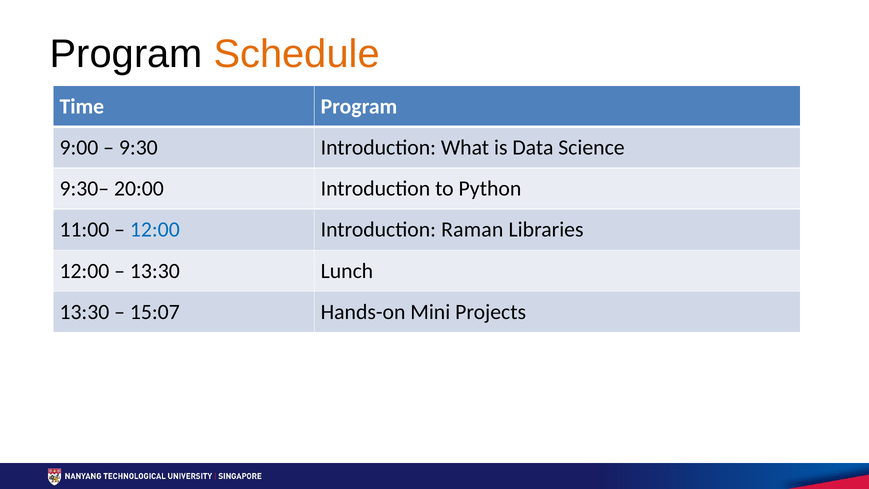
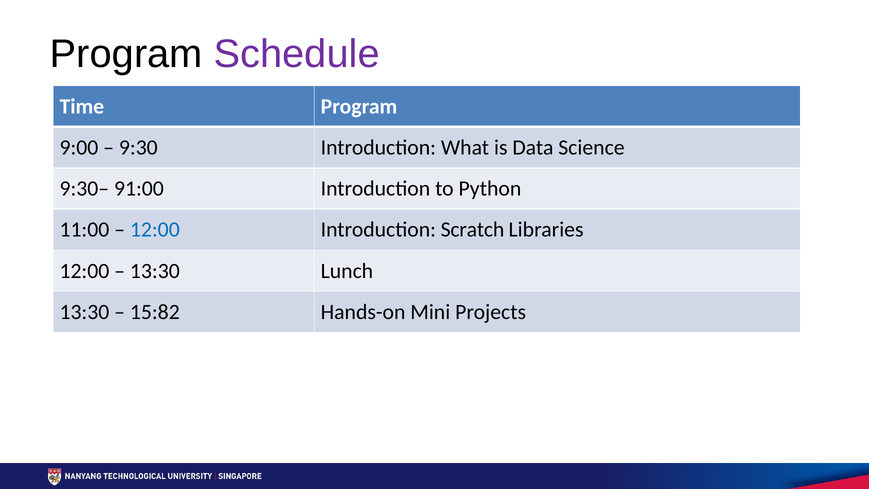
Schedule colour: orange -> purple
20:00: 20:00 -> 91:00
Raman: Raman -> Scratch
15:07: 15:07 -> 15:82
